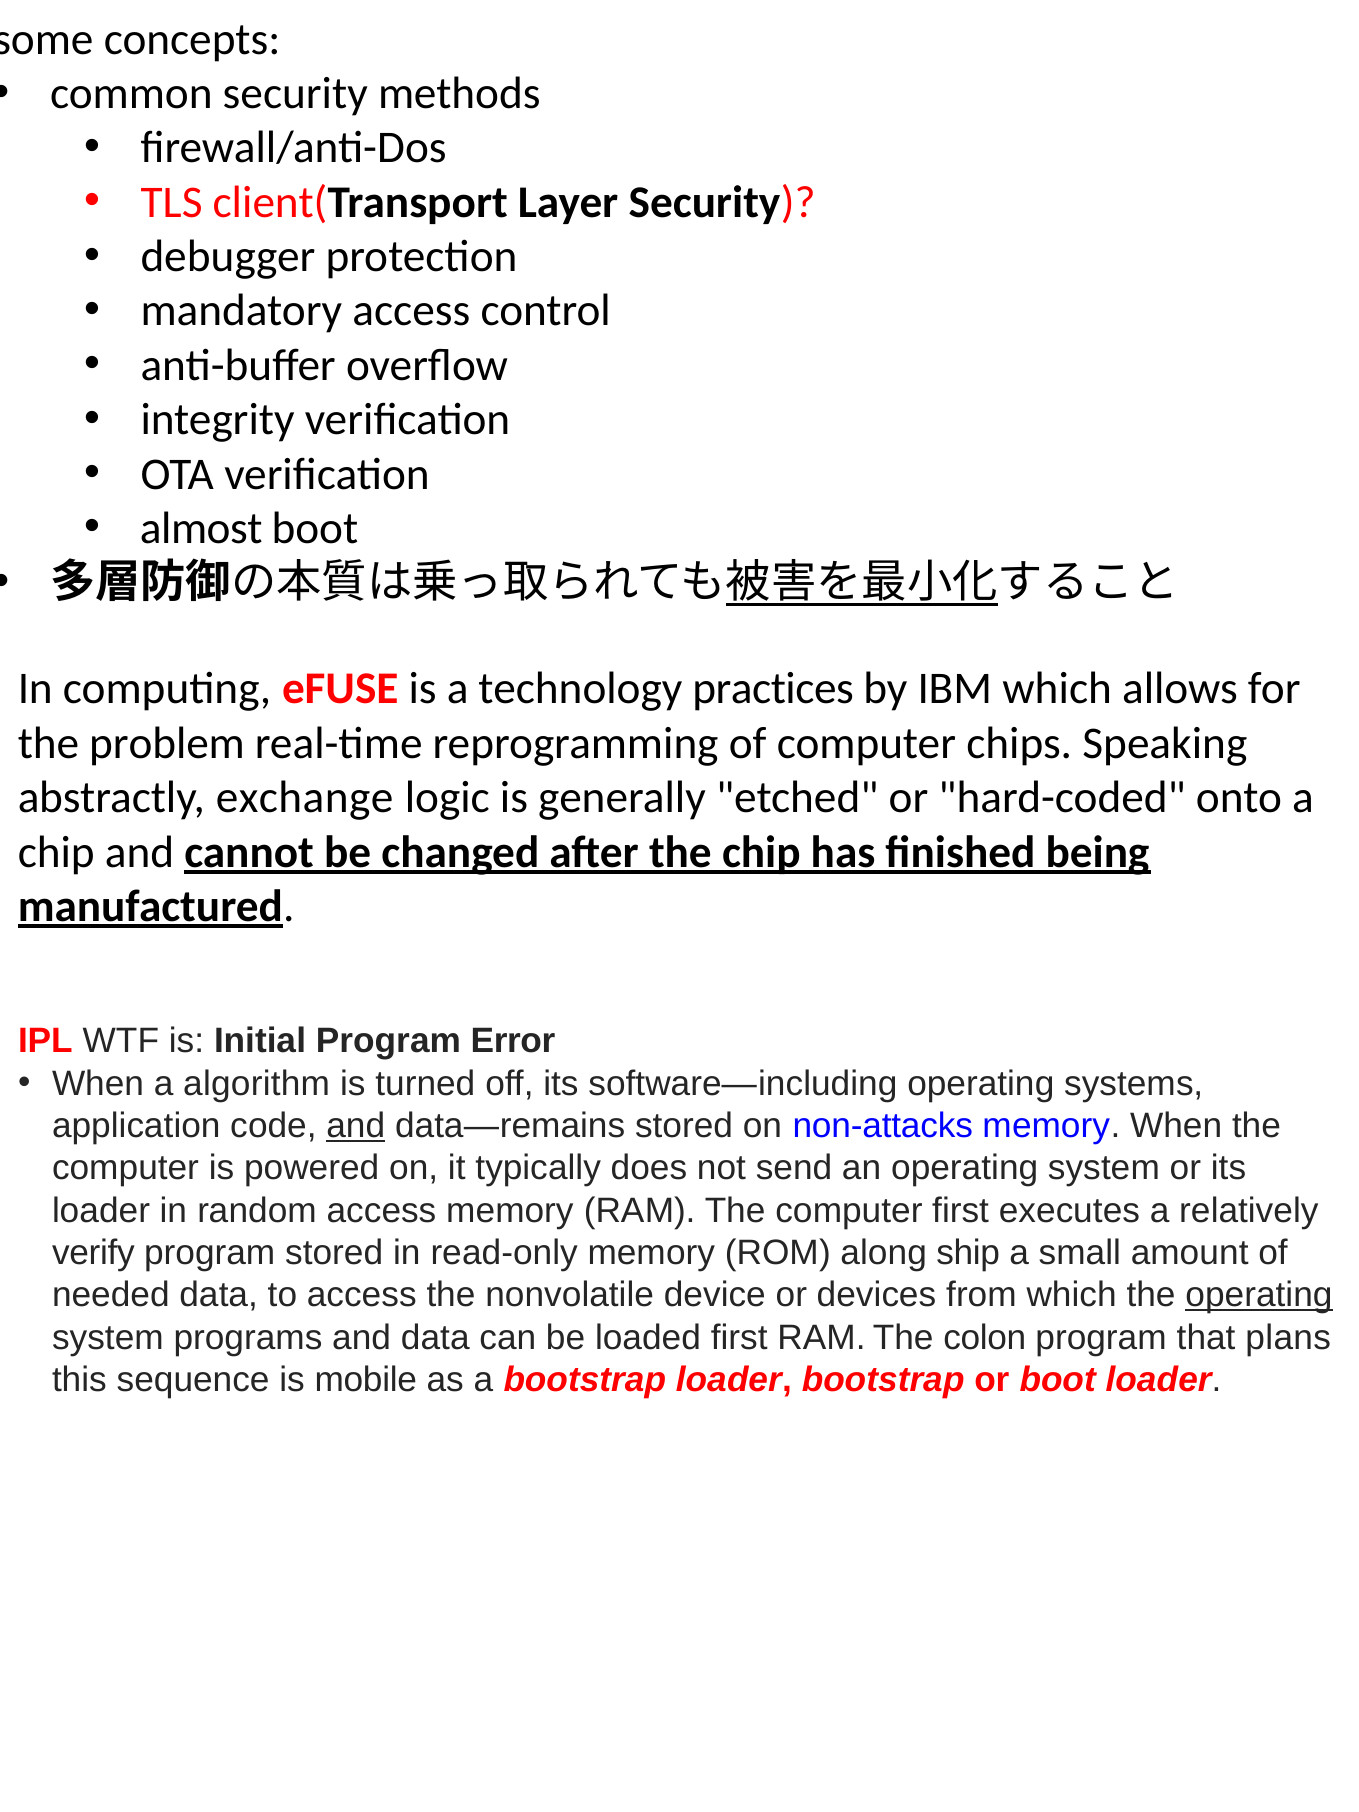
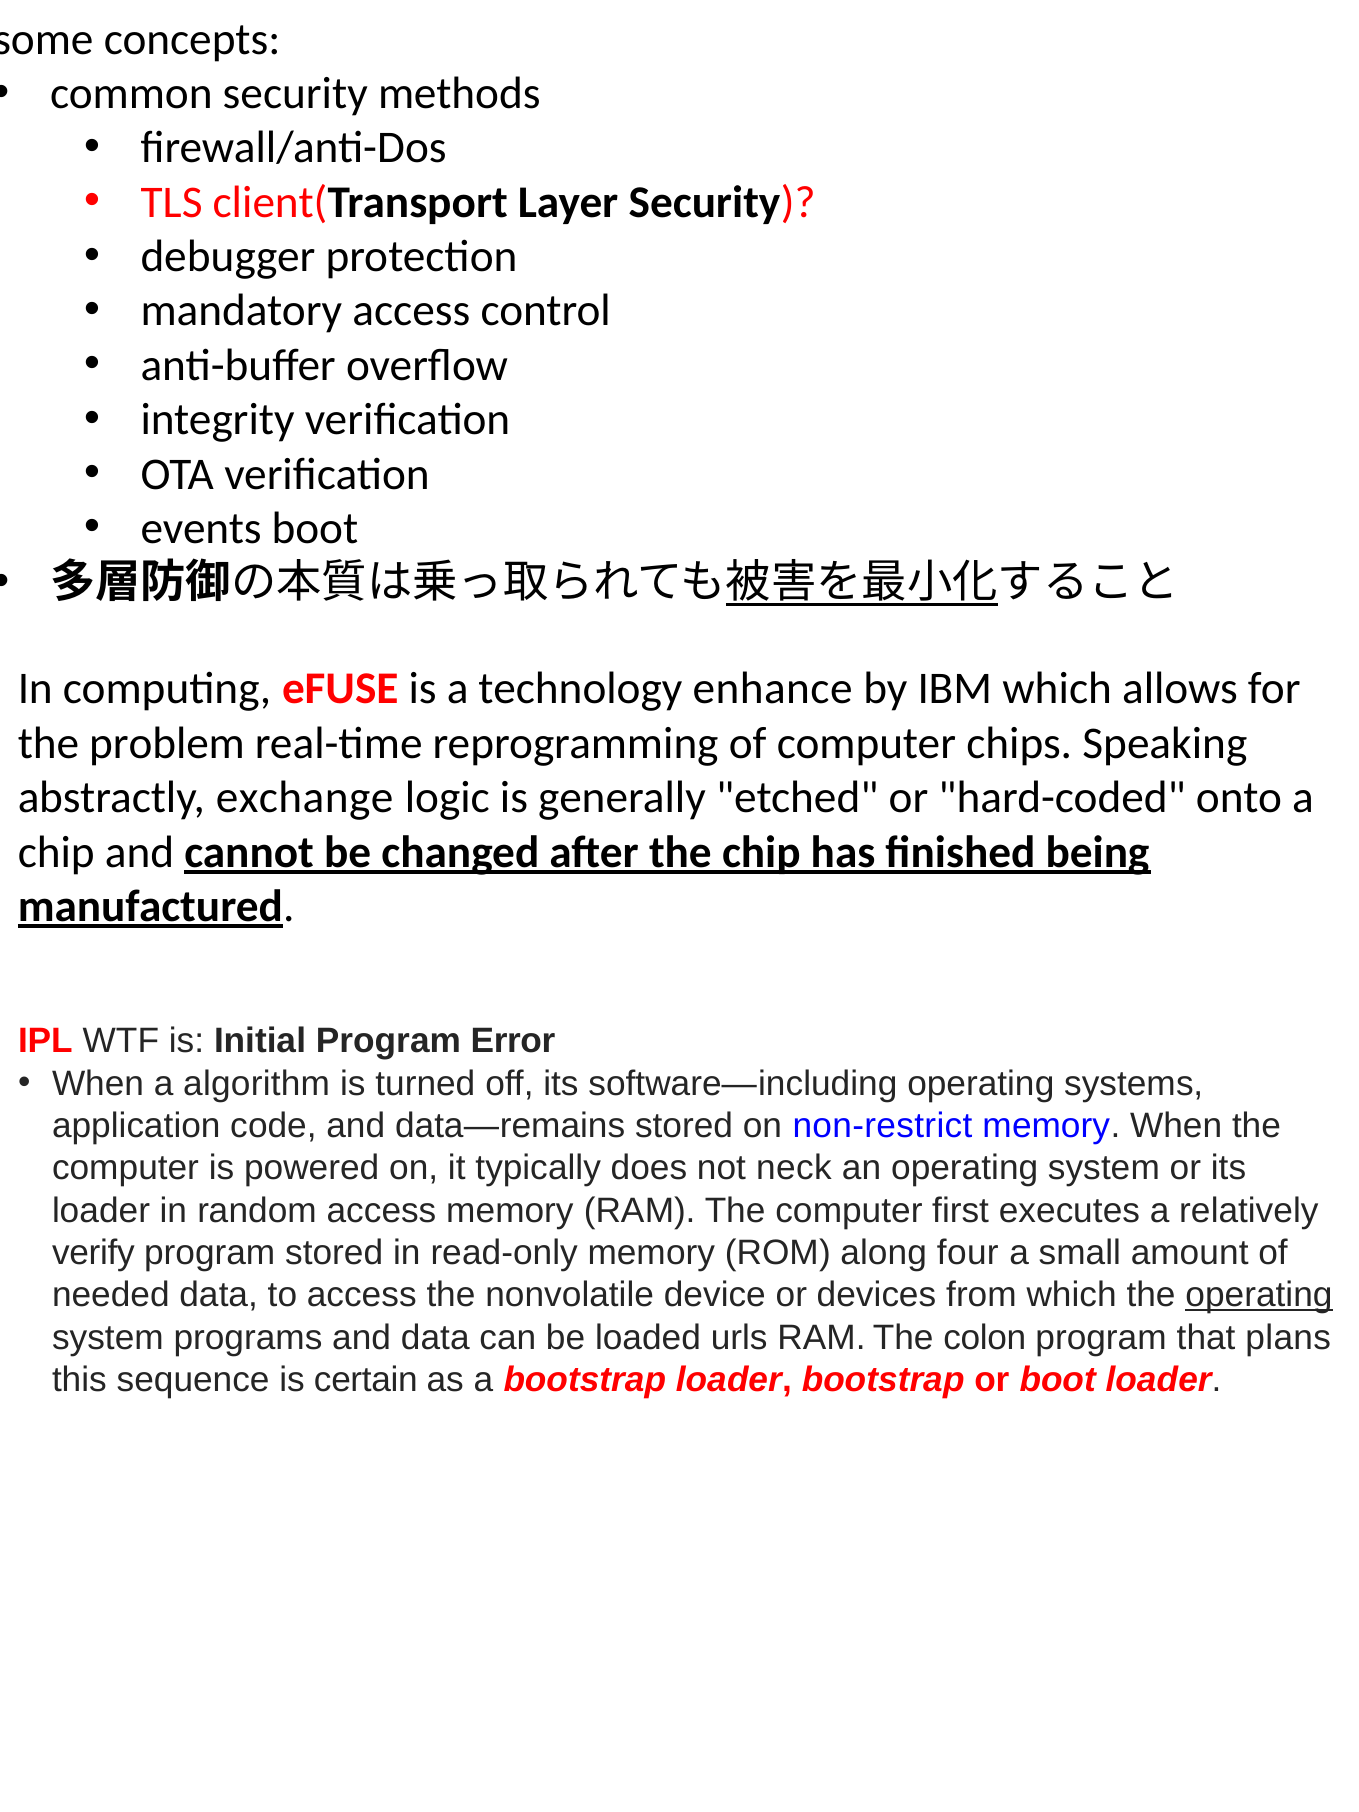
almost: almost -> events
practices: practices -> enhance
and at (356, 1126) underline: present -> none
non-attacks: non-attacks -> non-restrict
send: send -> neck
ship: ship -> four
loaded first: first -> urls
mobile: mobile -> certain
